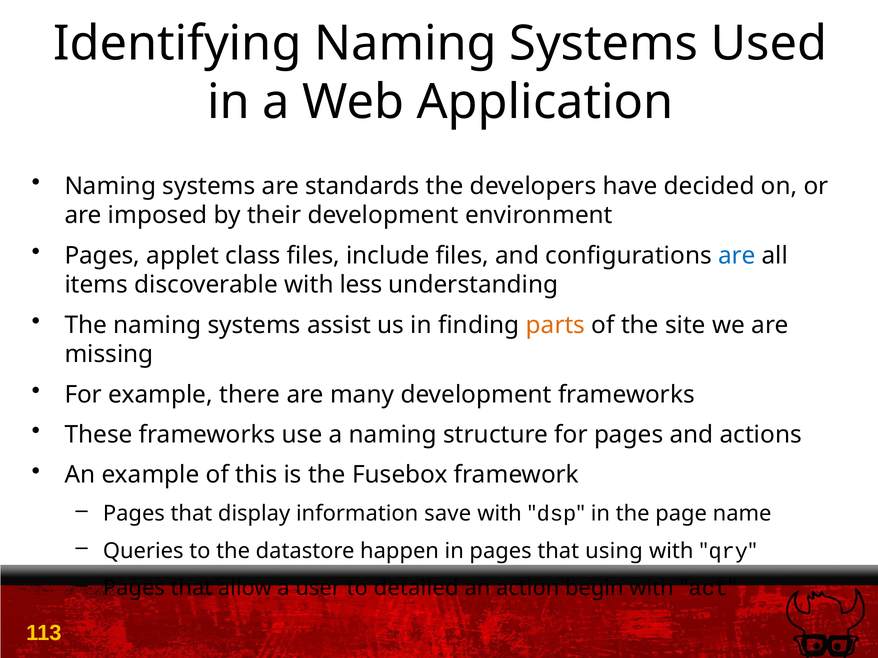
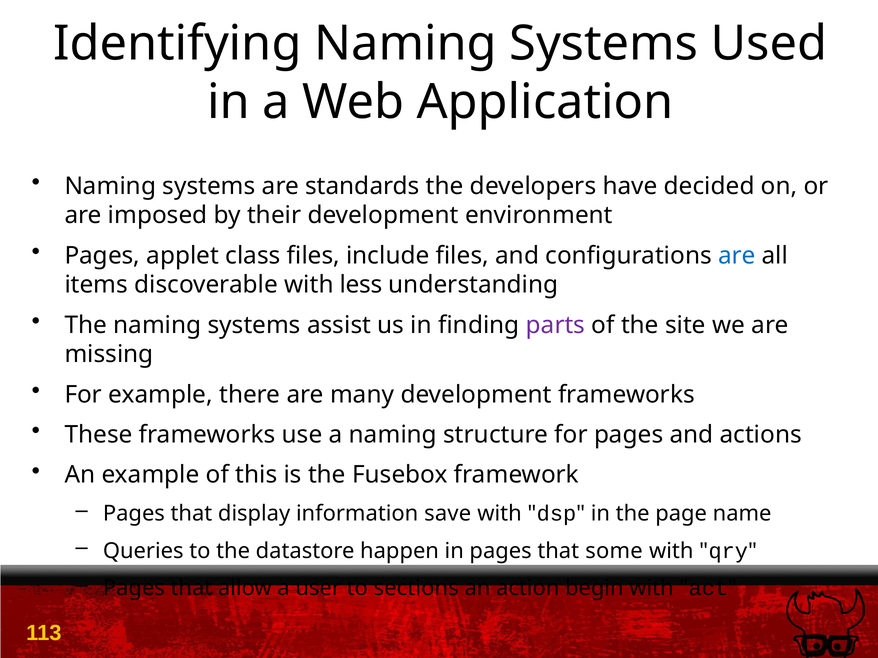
parts colour: orange -> purple
using: using -> some
detailed: detailed -> sections
